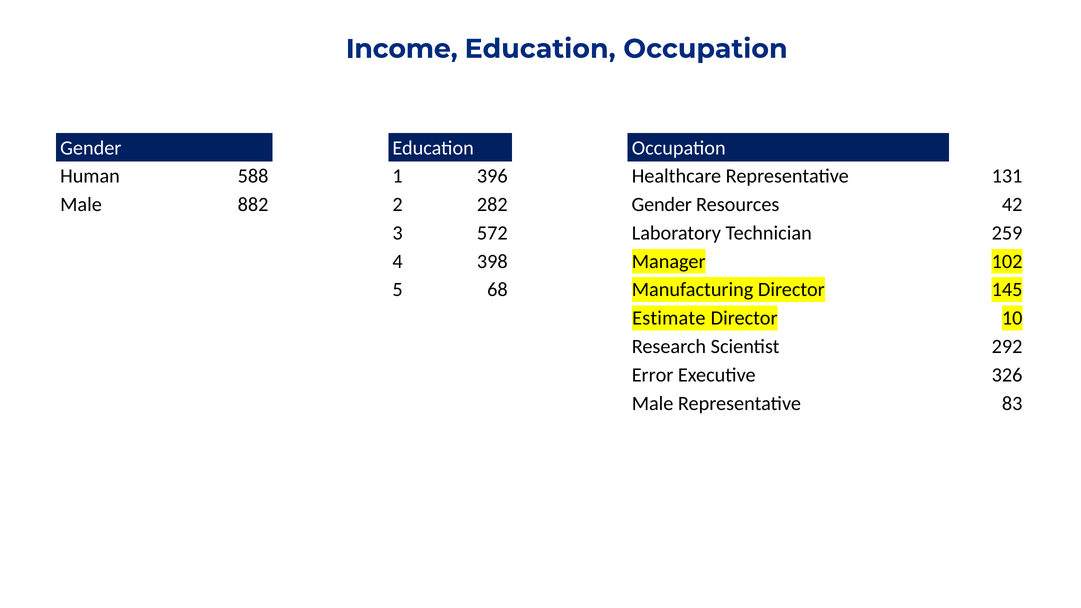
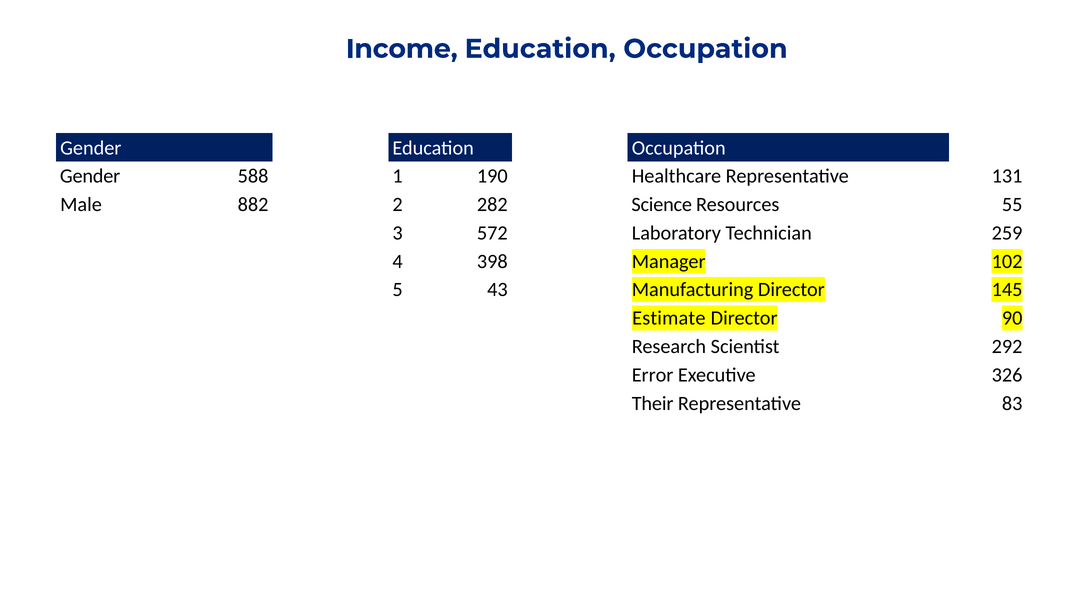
Human at (90, 176): Human -> Gender
396: 396 -> 190
Gender at (662, 205): Gender -> Science
42: 42 -> 55
68: 68 -> 43
10: 10 -> 90
Male at (653, 403): Male -> Their
